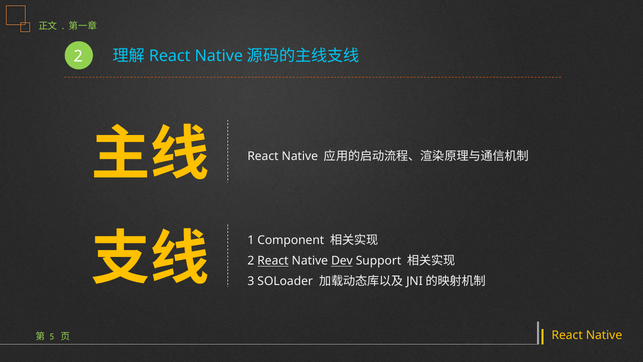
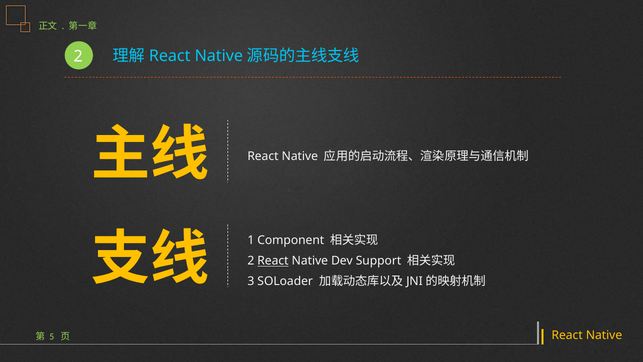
Dev underline: present -> none
